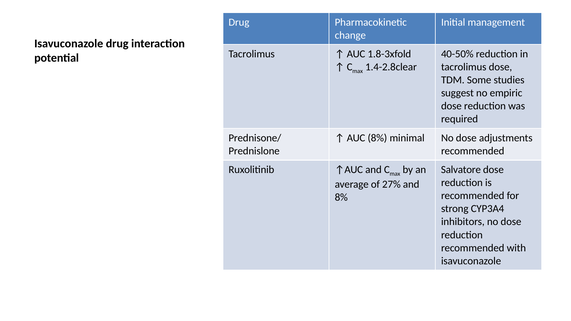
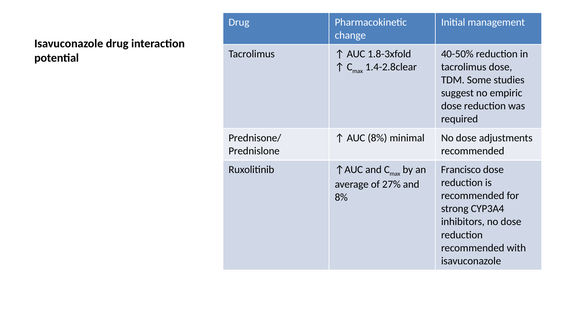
Salvatore: Salvatore -> Francisco
